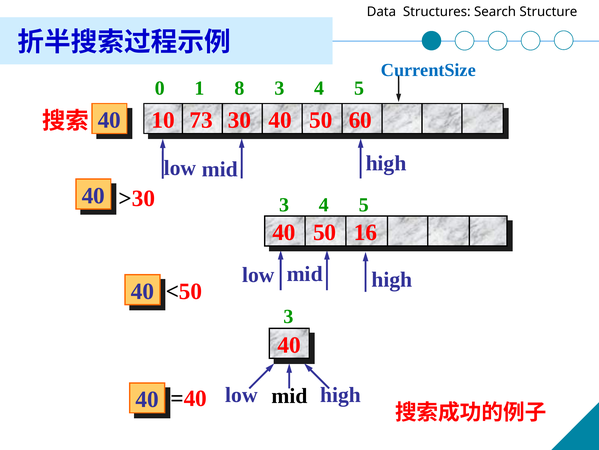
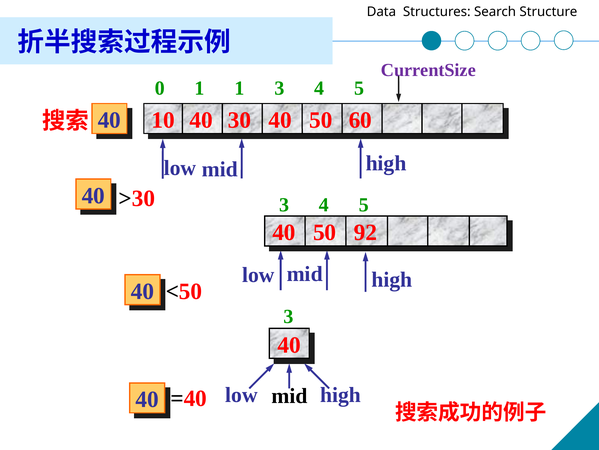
CurrentSize colour: blue -> purple
1 8: 8 -> 1
10 73: 73 -> 40
16: 16 -> 92
